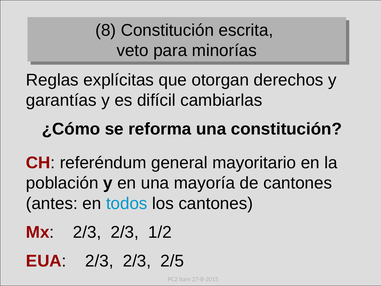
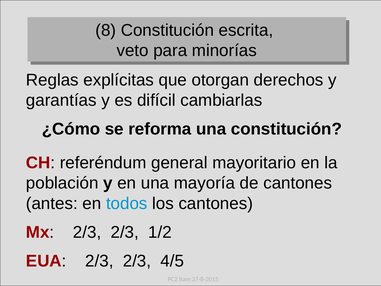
2/5: 2/5 -> 4/5
